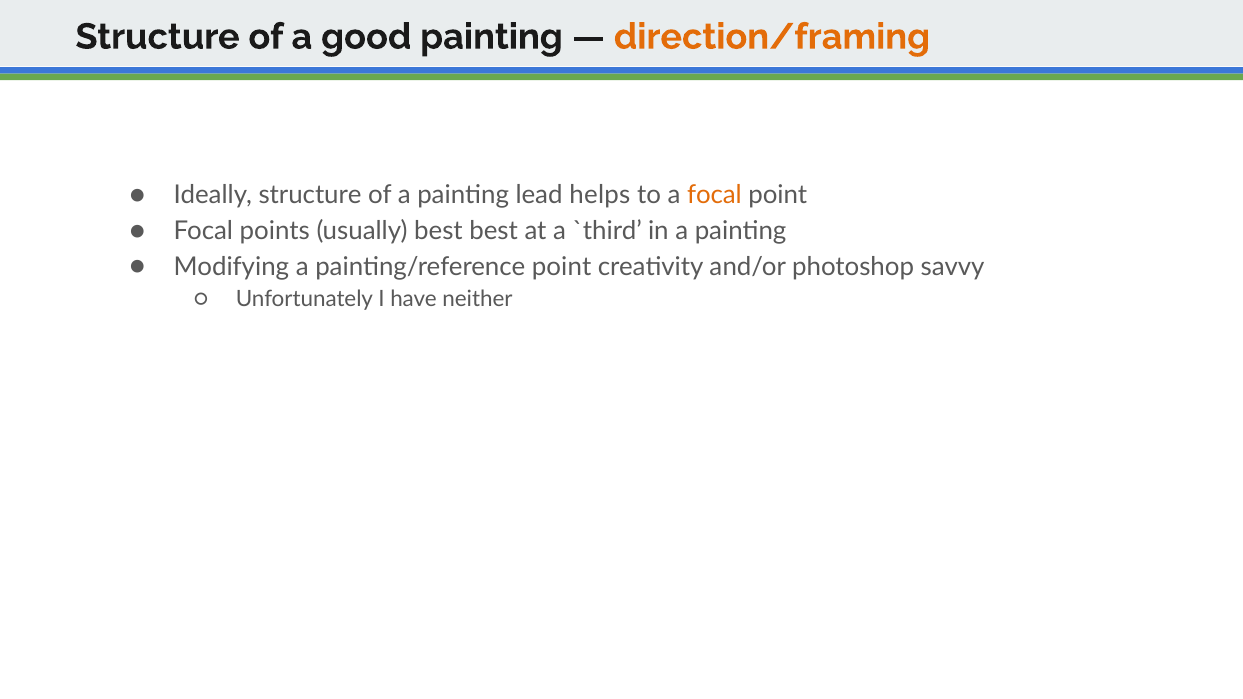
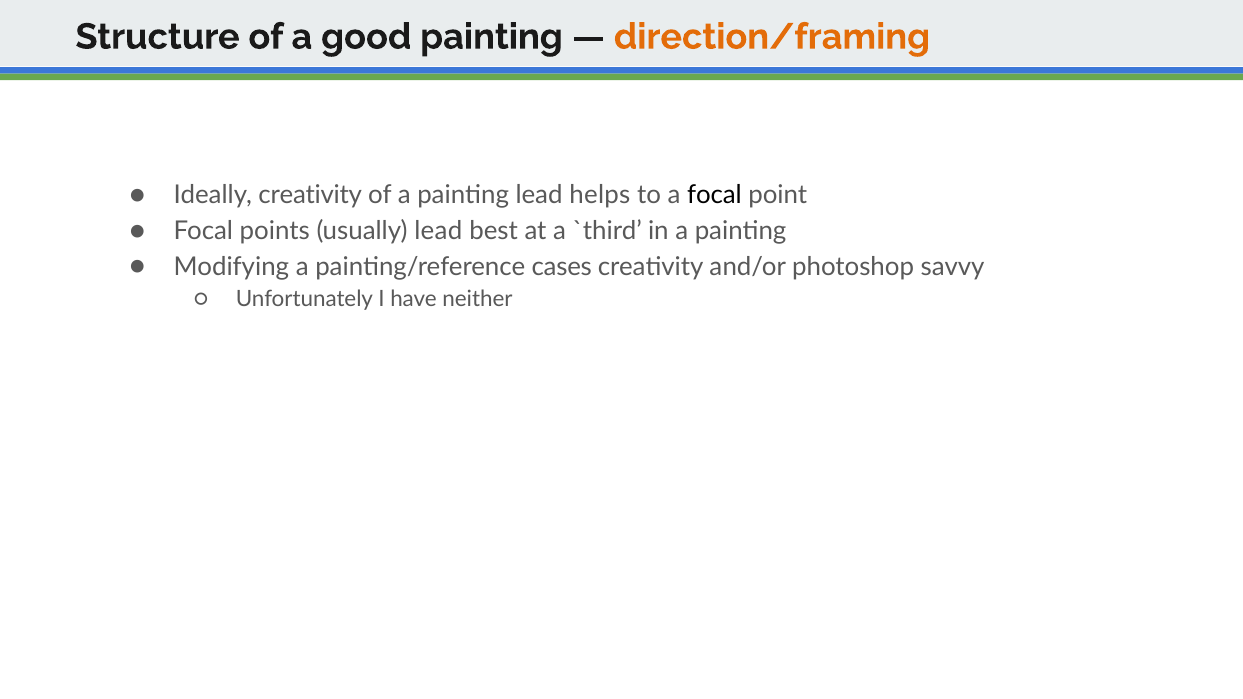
Ideally structure: structure -> creativity
focal at (714, 195) colour: orange -> black
usually best: best -> lead
painting/reference point: point -> cases
